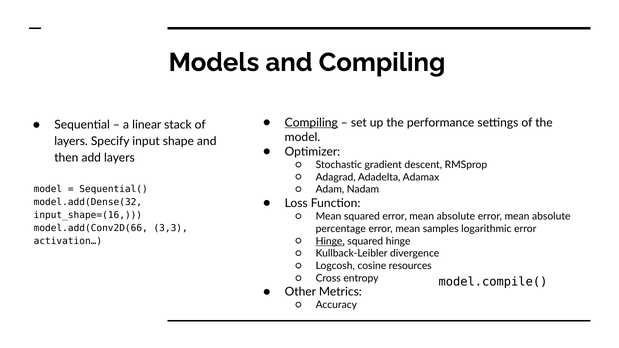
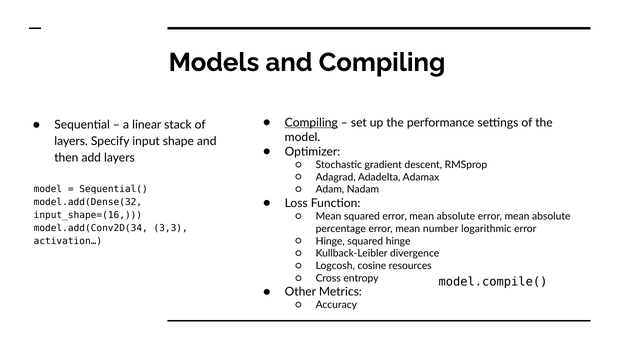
model.add(Conv2D(66: model.add(Conv2D(66 -> model.add(Conv2D(34
samples: samples -> number
Hinge at (330, 241) underline: present -> none
